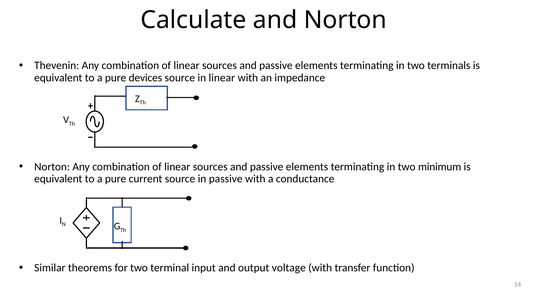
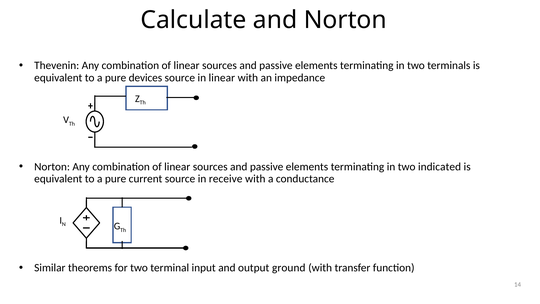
minimum: minimum -> indicated
in passive: passive -> receive
voltage: voltage -> ground
